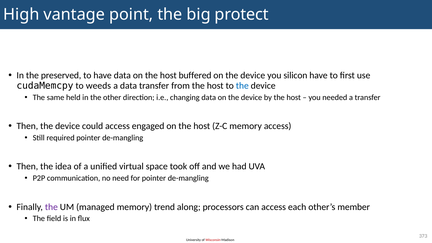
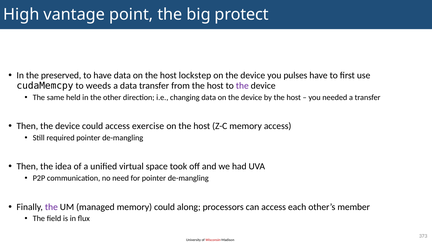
buffered: buffered -> lockstep
silicon: silicon -> pulses
the at (242, 86) colour: blue -> purple
engaged: engaged -> exercise
memory trend: trend -> could
